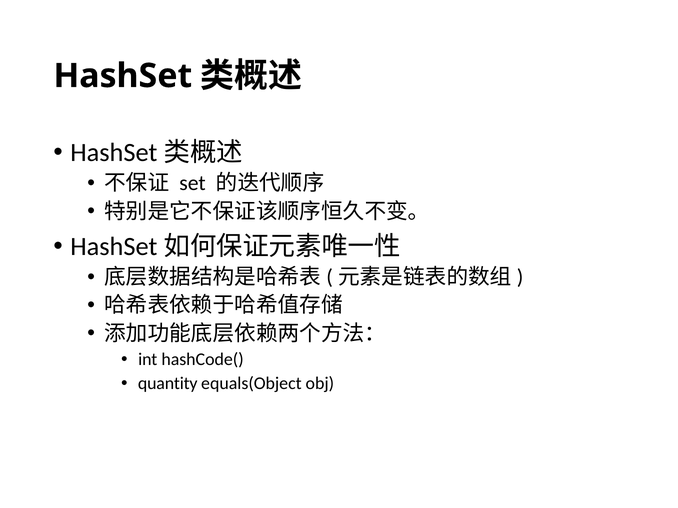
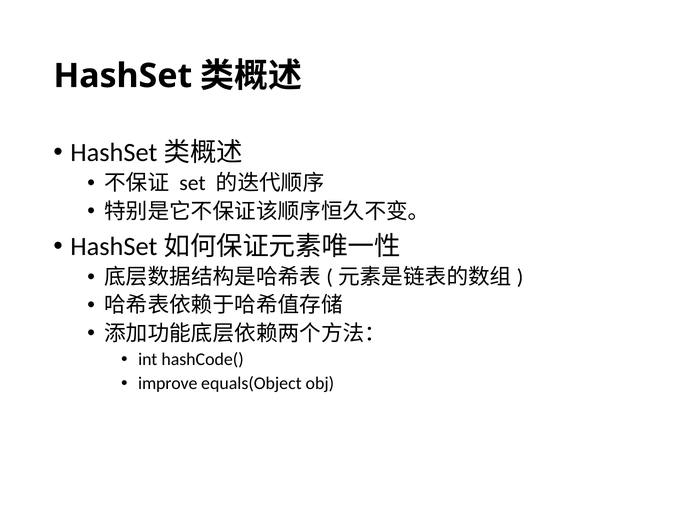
quantity: quantity -> improve
